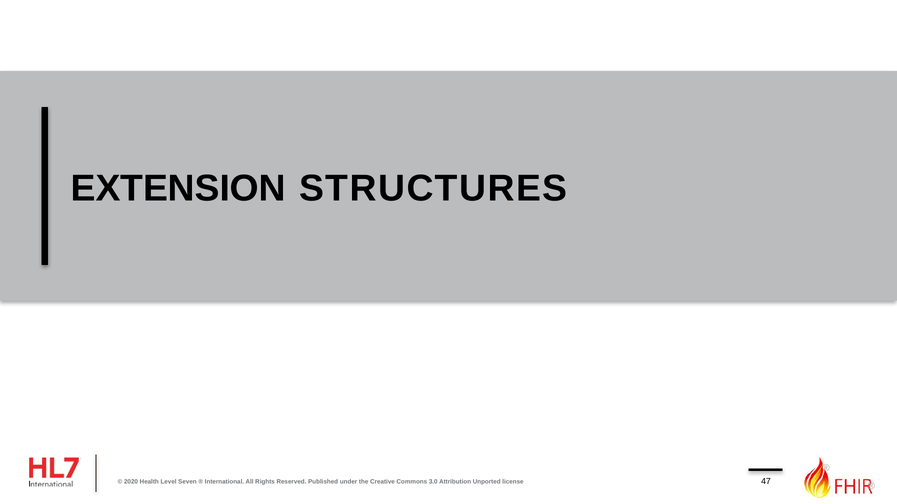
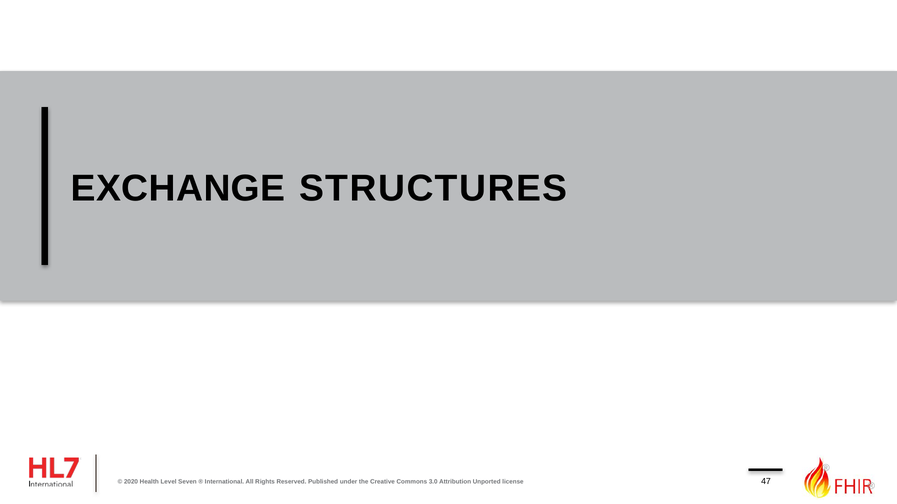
EXTENSION: EXTENSION -> EXCHANGE
